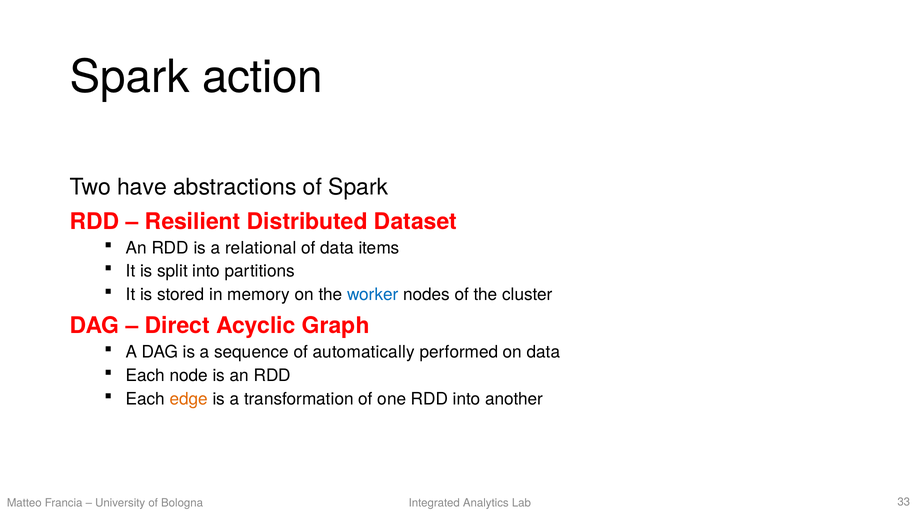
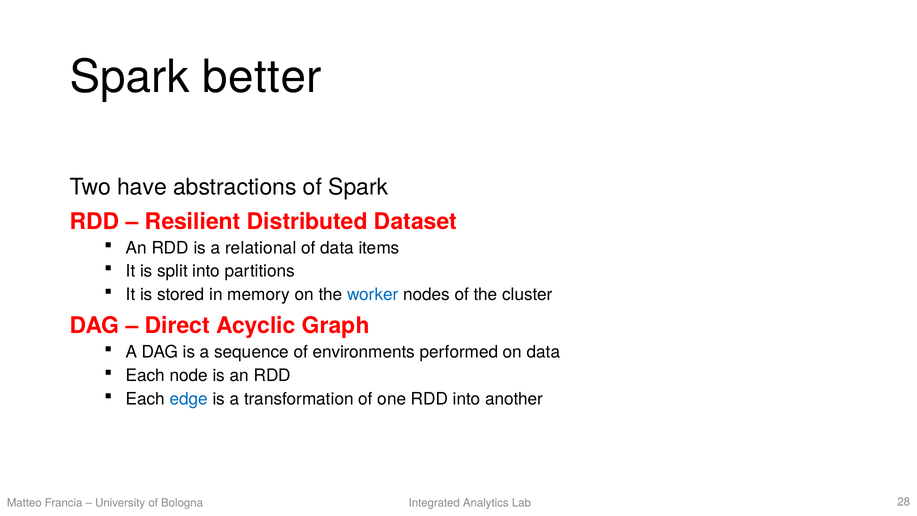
action: action -> better
automatically: automatically -> environments
edge colour: orange -> blue
33: 33 -> 28
